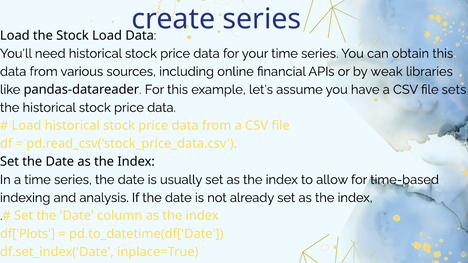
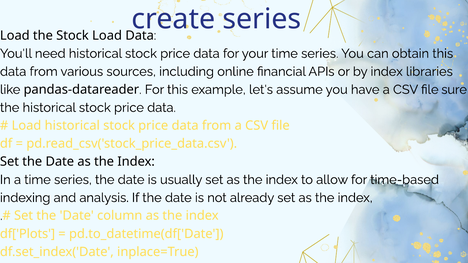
by weak: weak -> index
sets: sets -> sure
